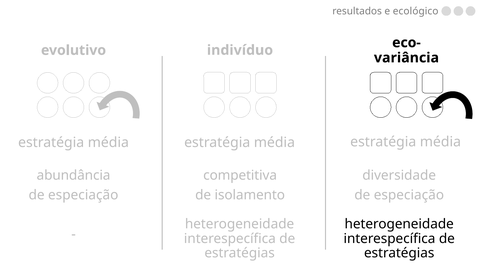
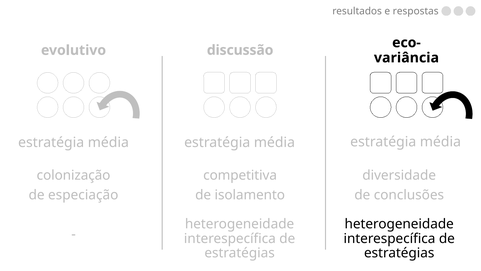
ecológico: ecológico -> respostas
indivíduo: indivíduo -> discussão
abundância: abundância -> colonização
especiação at (409, 195): especiação -> conclusões
